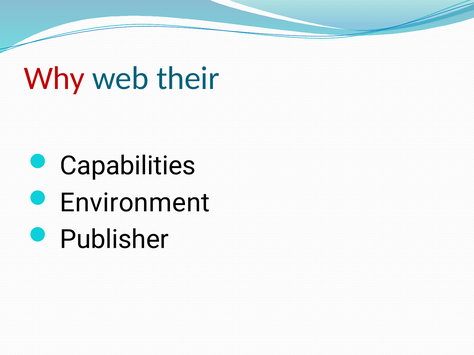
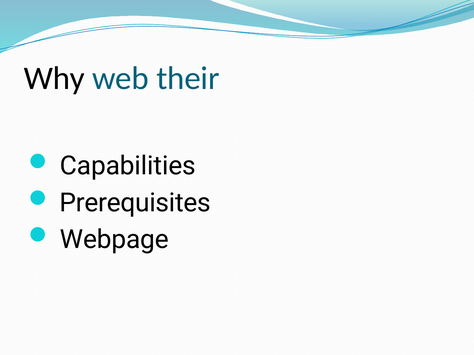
Why colour: red -> black
Environment: Environment -> Prerequisites
Publisher: Publisher -> Webpage
